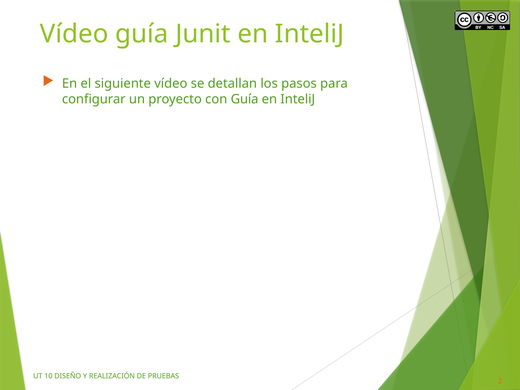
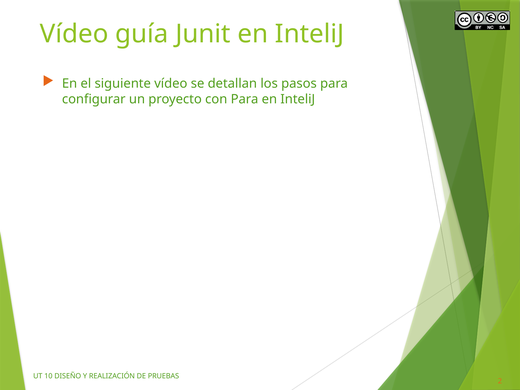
con Guía: Guía -> Para
